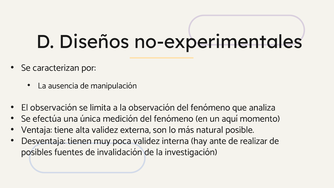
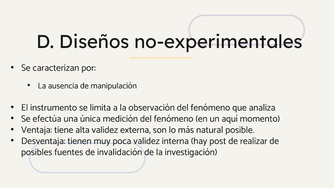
El observación: observación -> instrumento
ante: ante -> post
